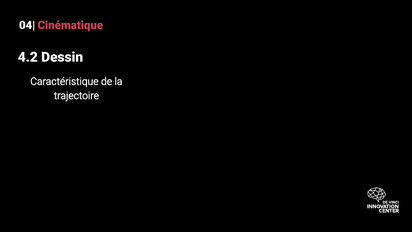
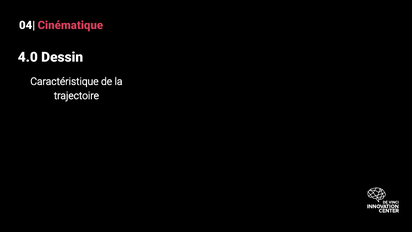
4.2: 4.2 -> 4.0
